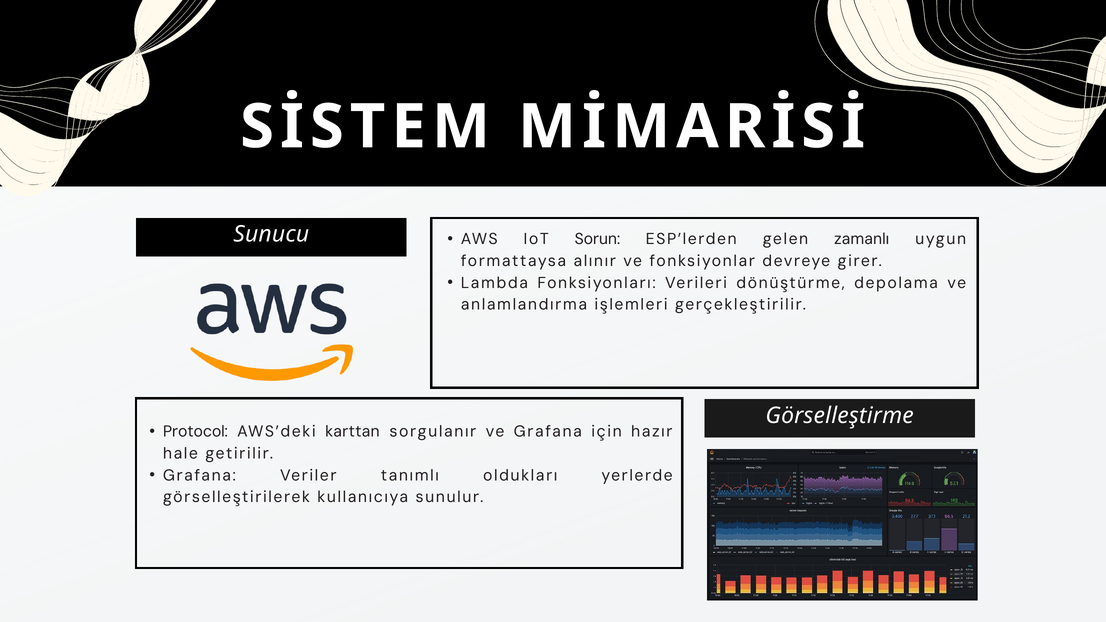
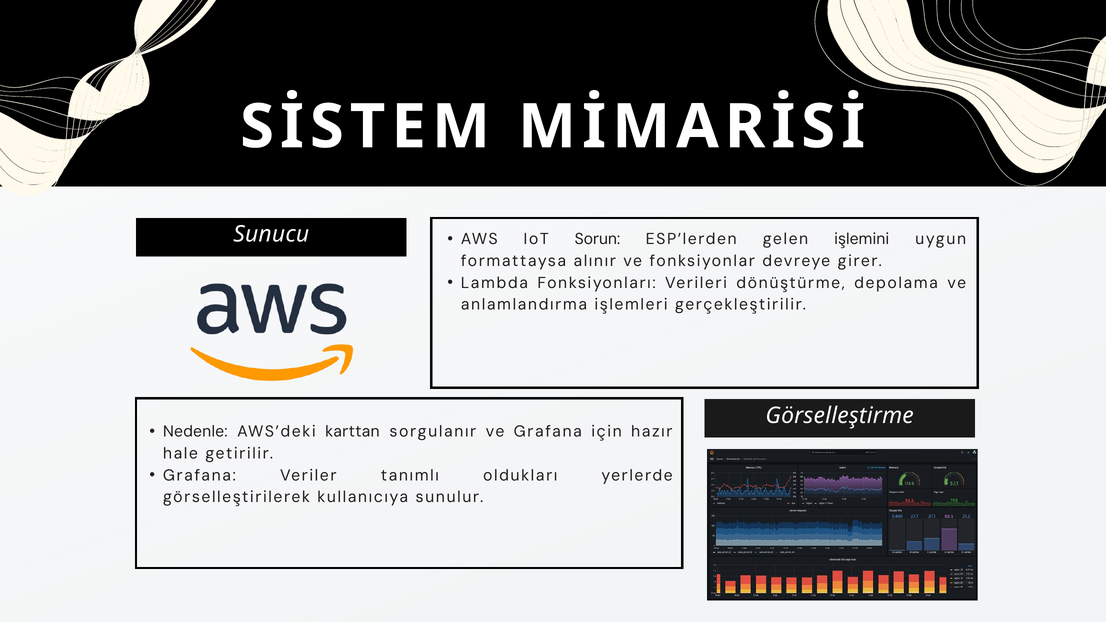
zamanlı: zamanlı -> işlemini
Protocol: Protocol -> Nedenle
